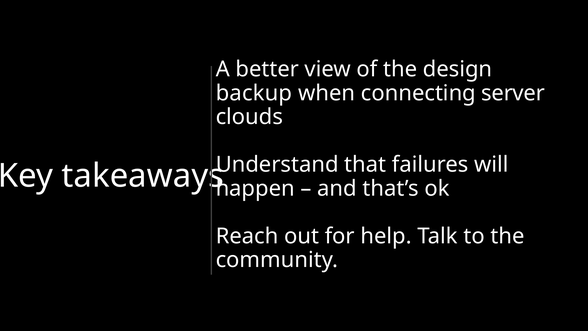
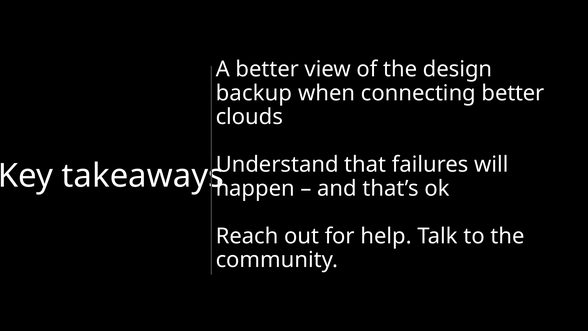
connecting server: server -> better
